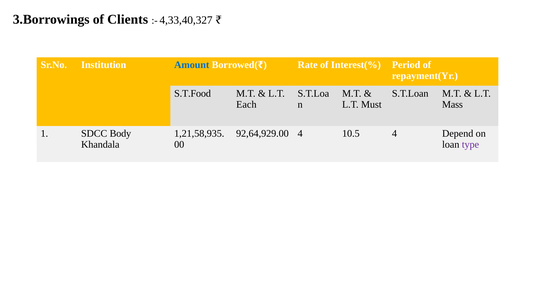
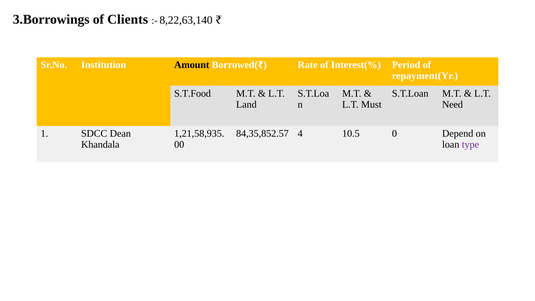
4,33,40,327: 4,33,40,327 -> 8,22,63,140
Amount colour: blue -> black
Each: Each -> Land
Mass: Mass -> Need
Body: Body -> Dean
92,64,929.00: 92,64,929.00 -> 84,35,852.57
10.5 4: 4 -> 0
